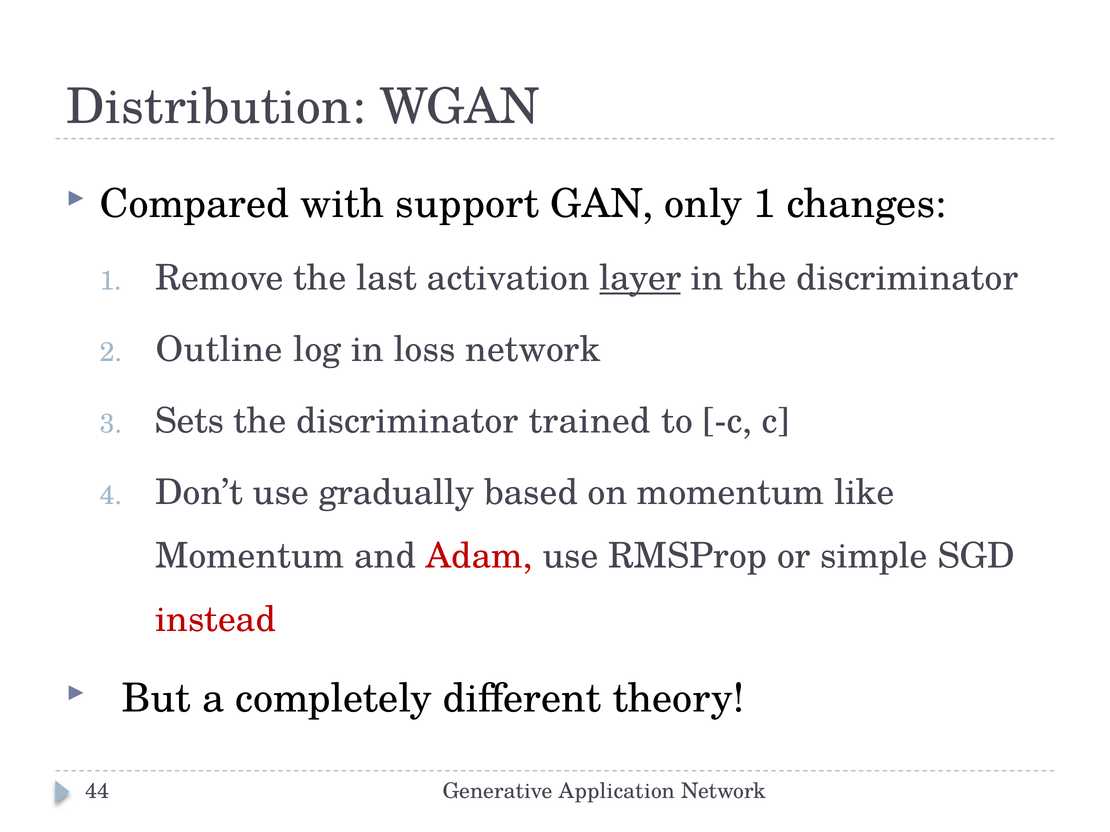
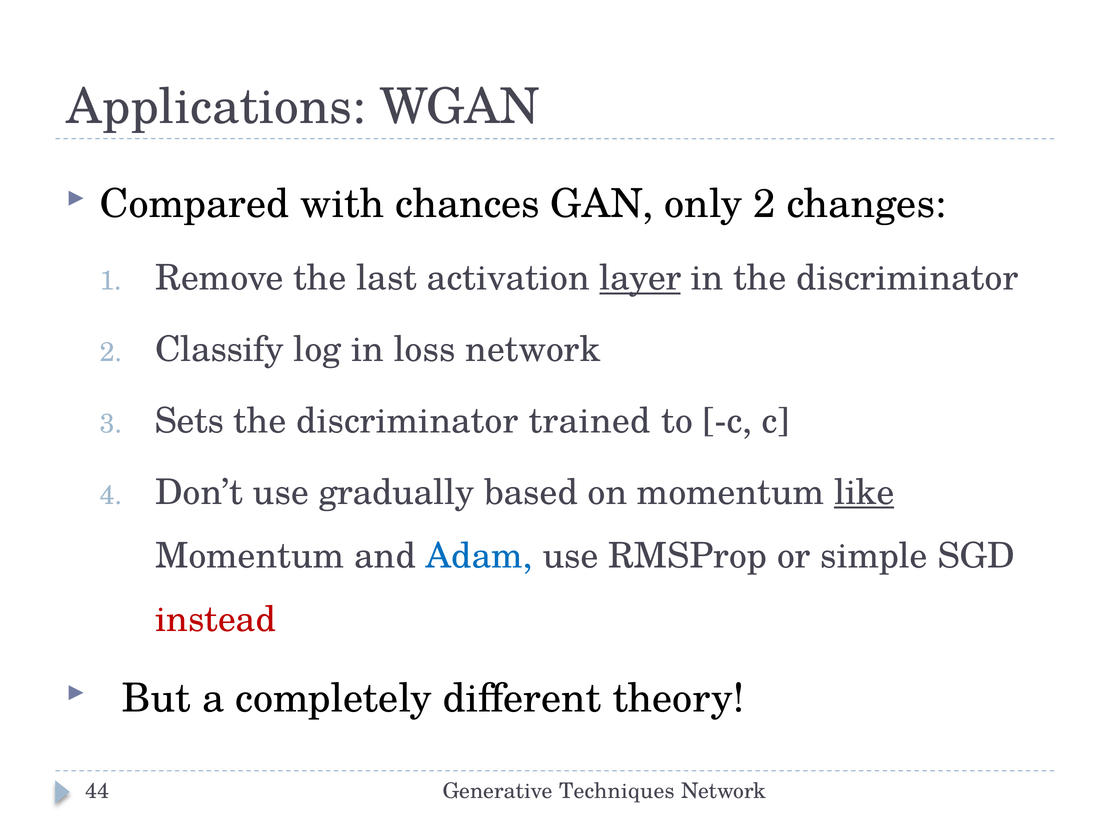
Distribution: Distribution -> Applications
support: support -> chances
only 1: 1 -> 2
Outline: Outline -> Classify
like underline: none -> present
Adam colour: red -> blue
Application: Application -> Techniques
